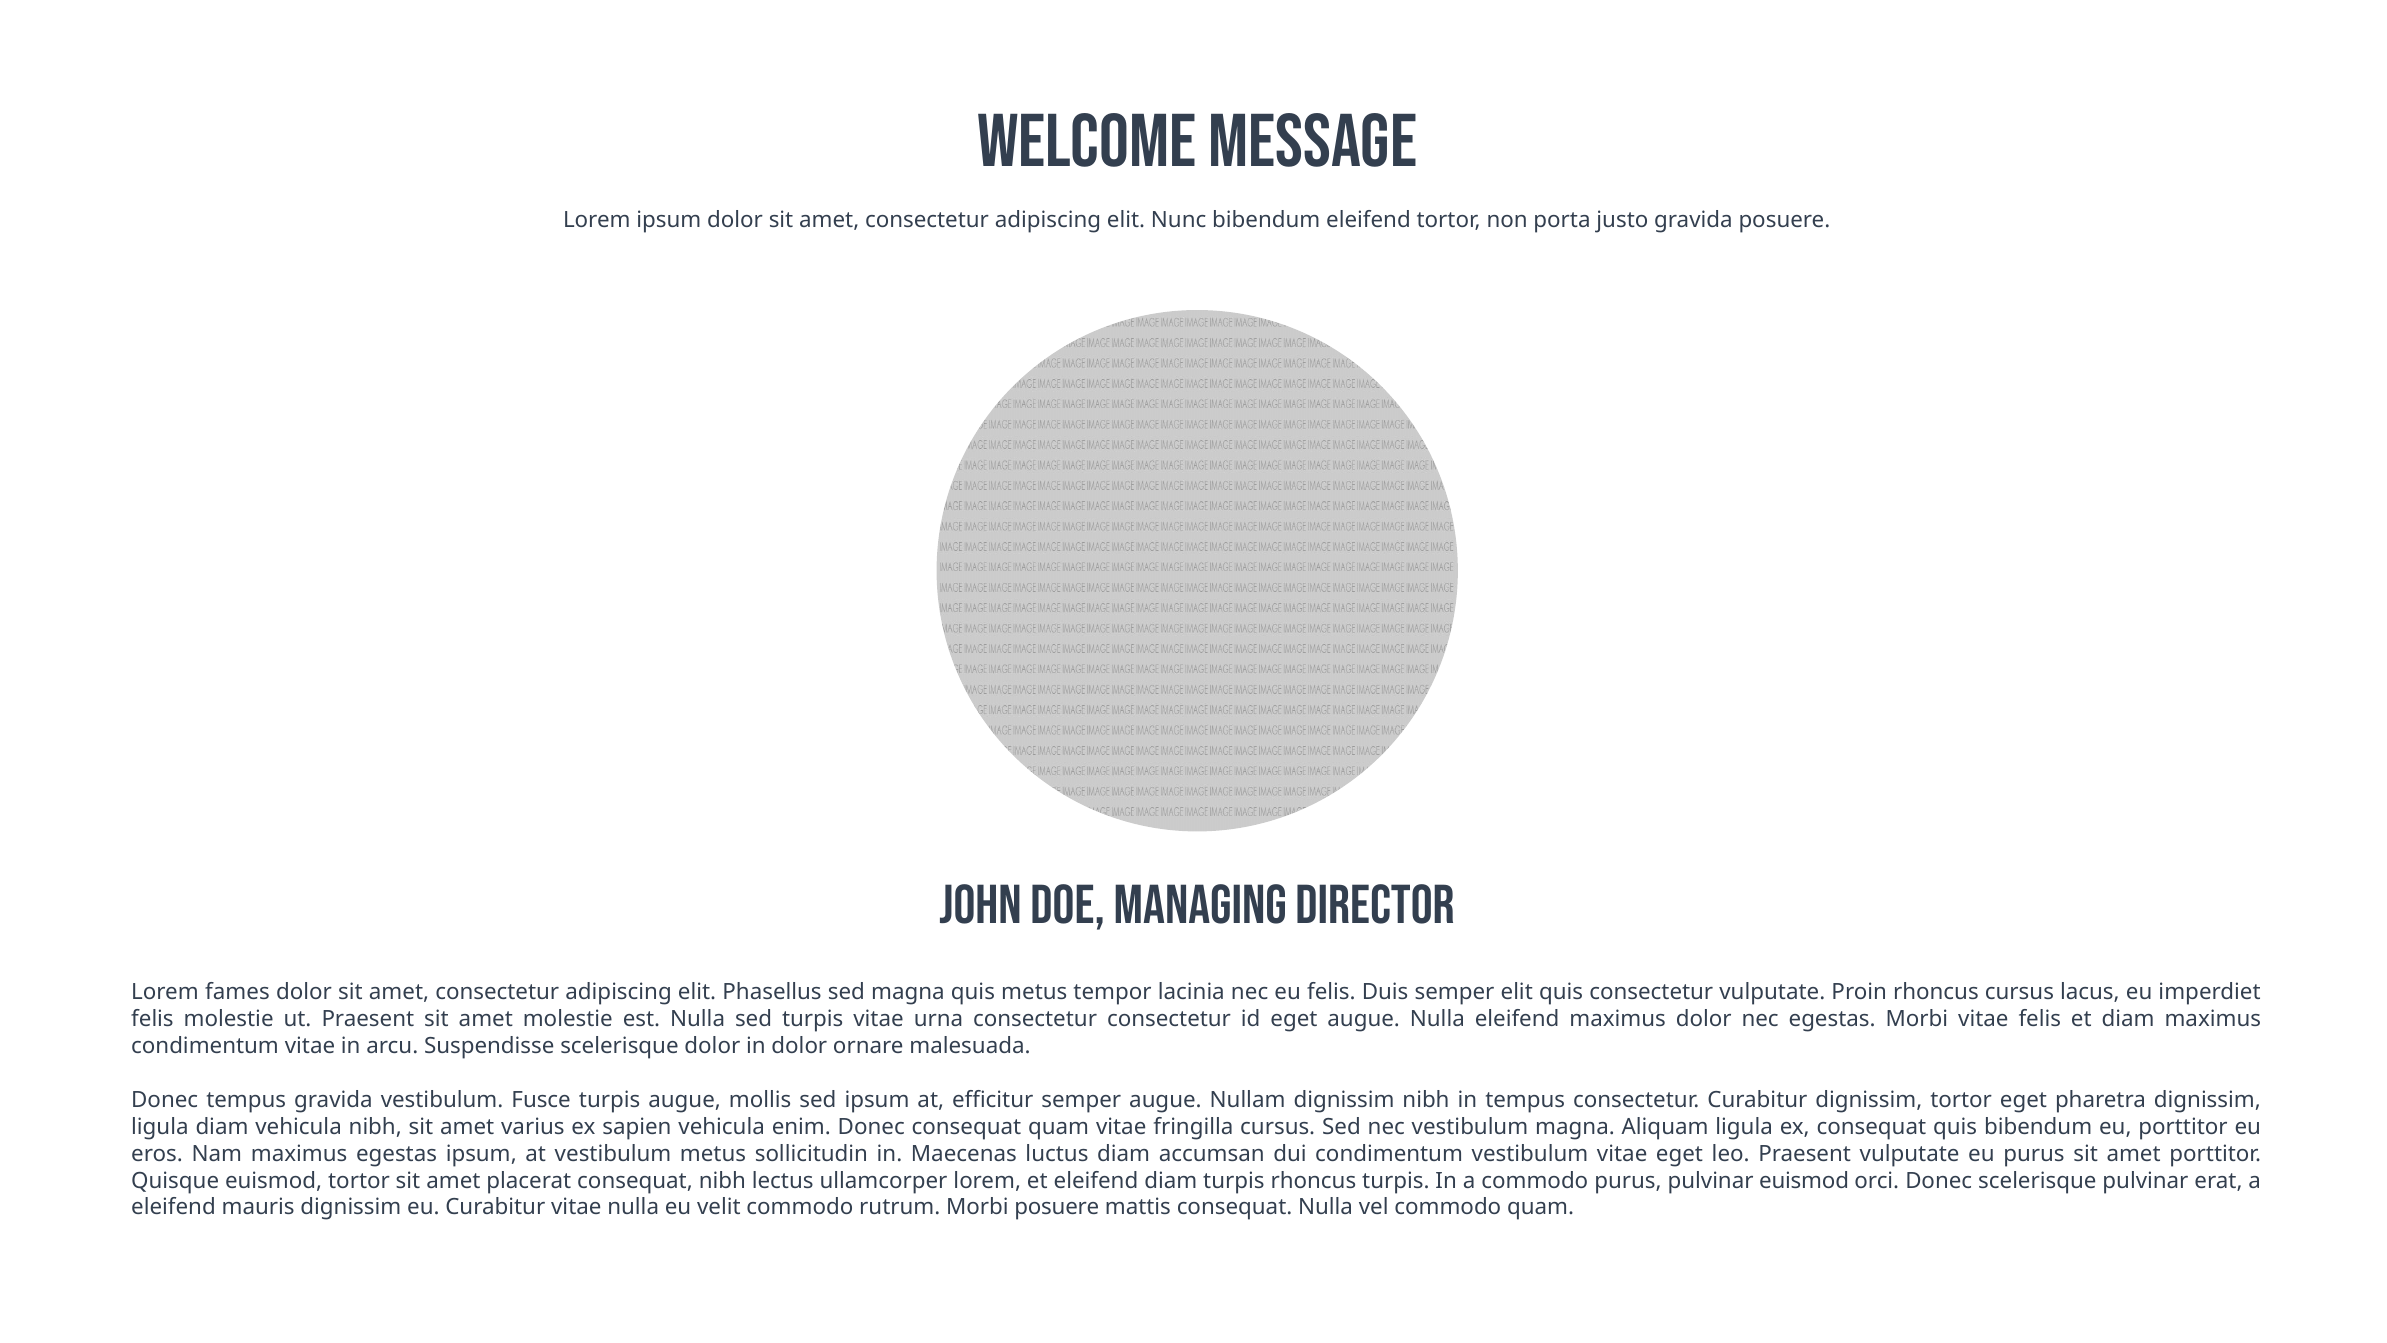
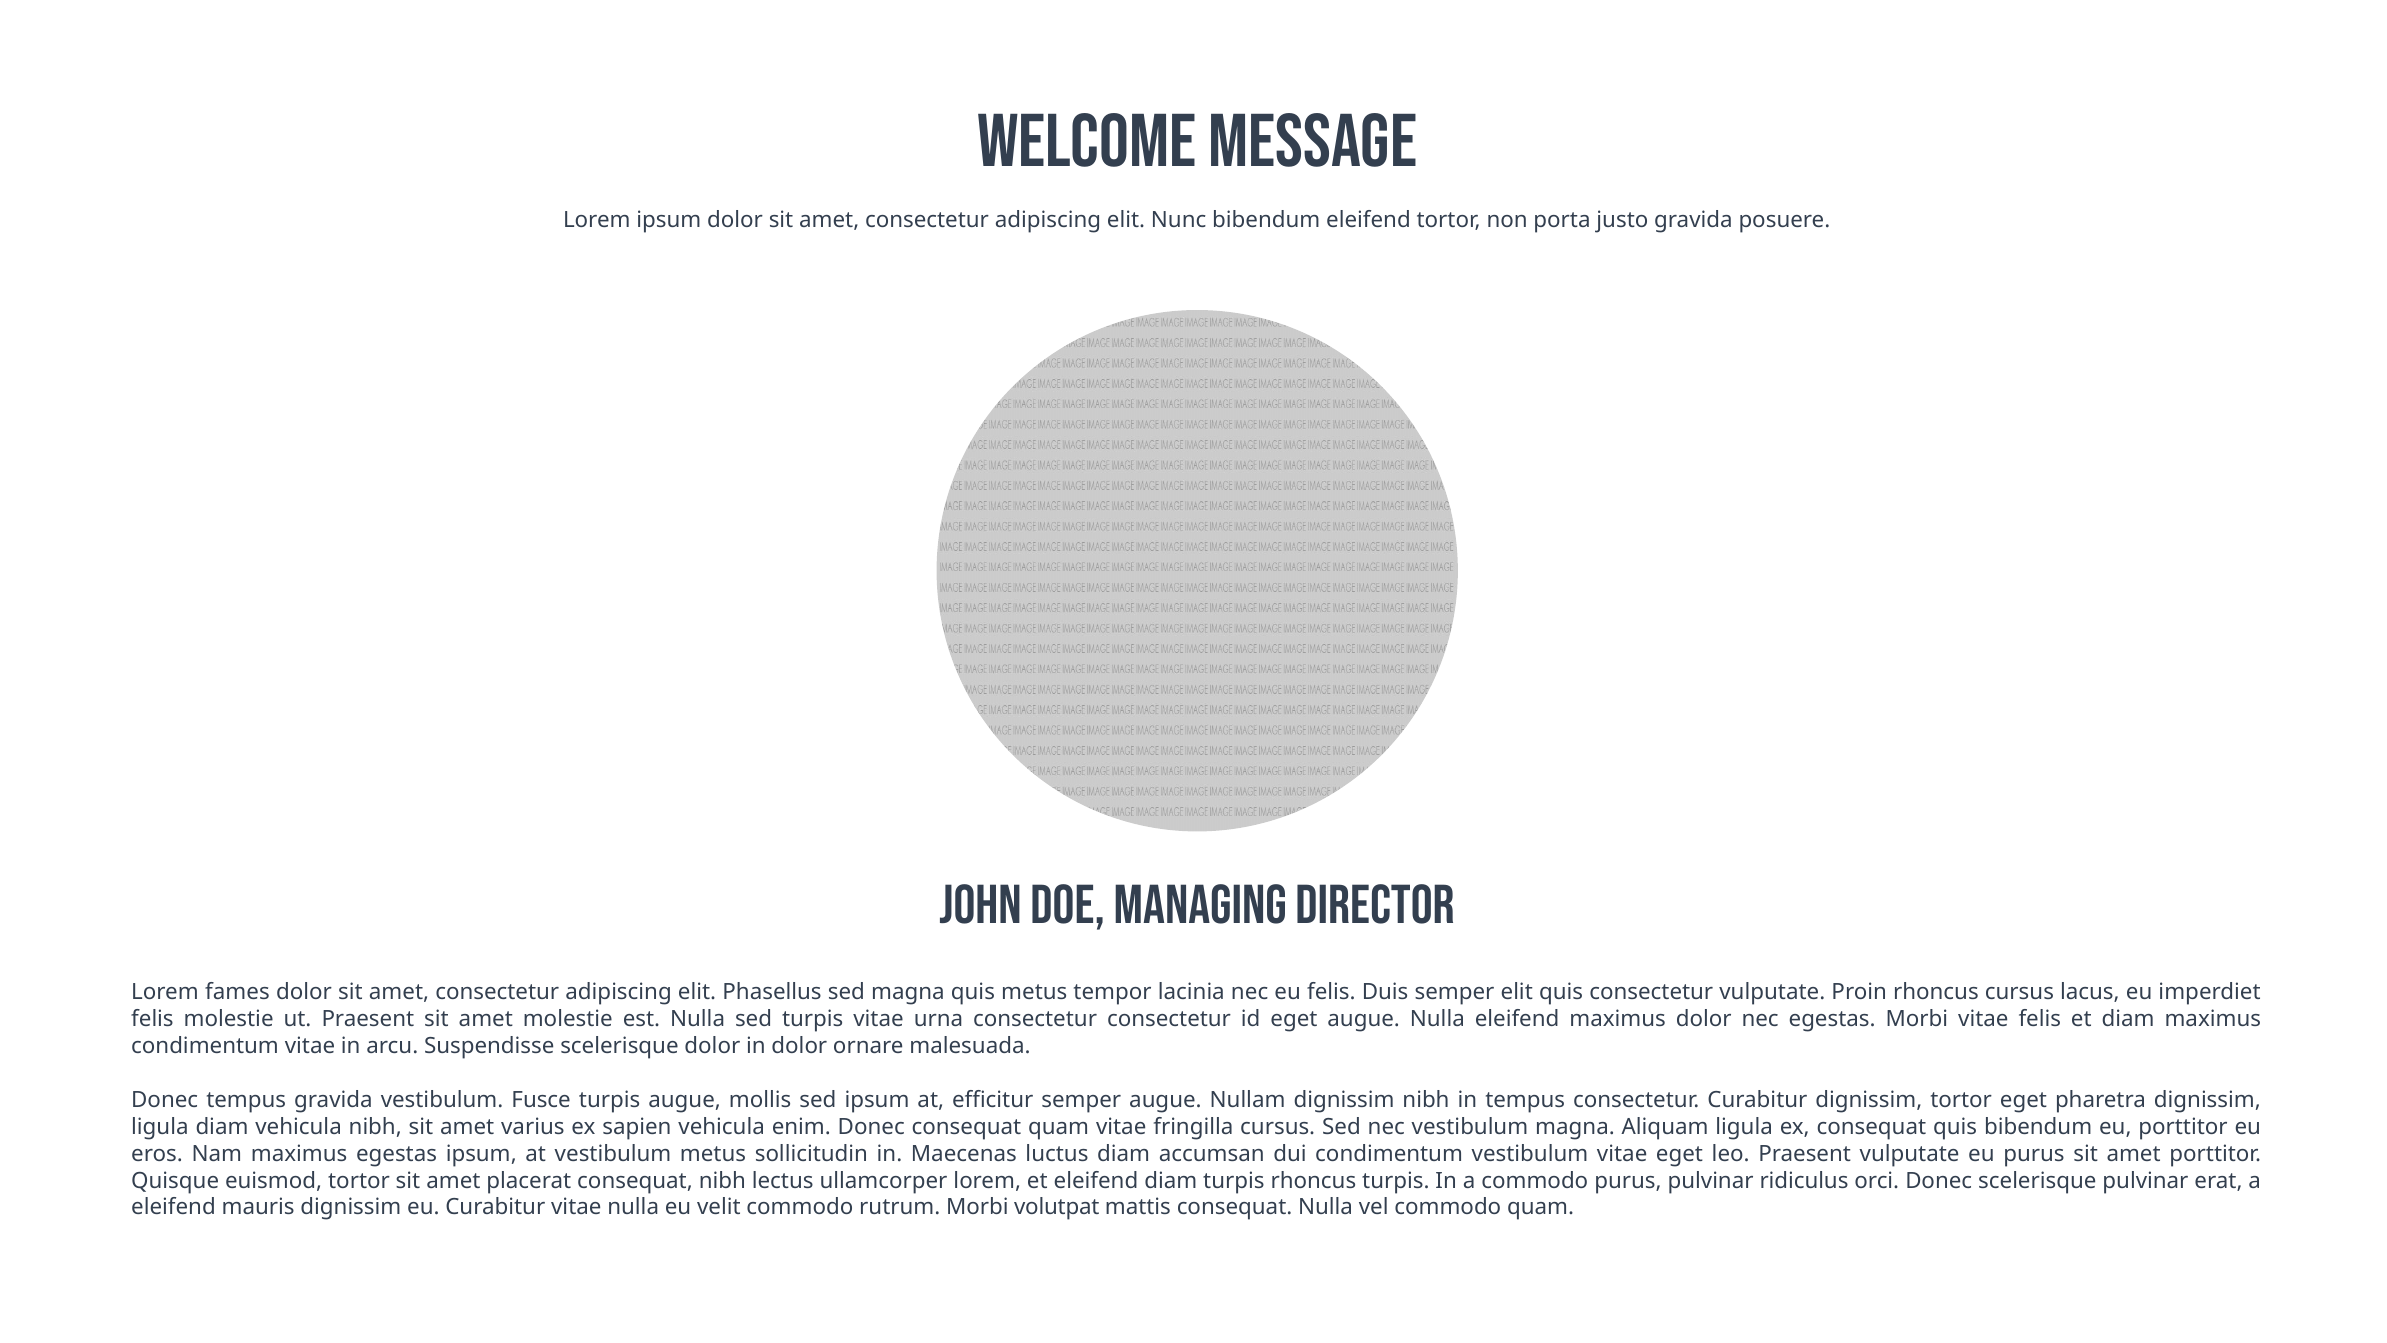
pulvinar euismod: euismod -> ridiculus
Morbi posuere: posuere -> volutpat
